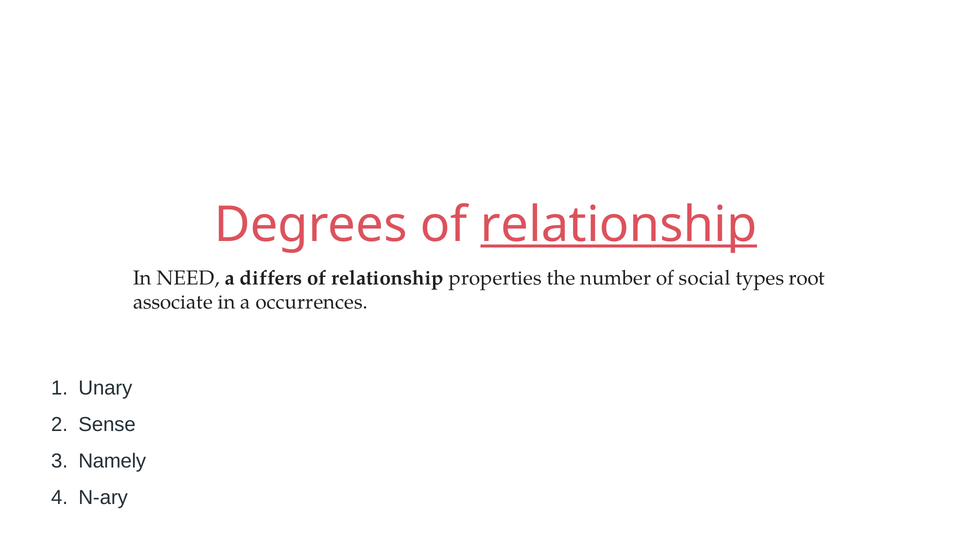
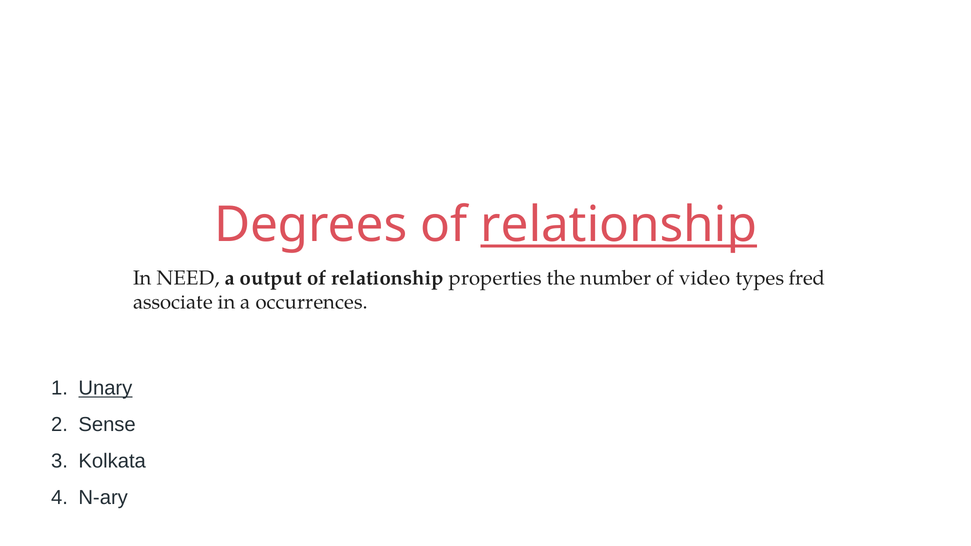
differs: differs -> output
social: social -> video
root: root -> fred
Unary underline: none -> present
Namely: Namely -> Kolkata
